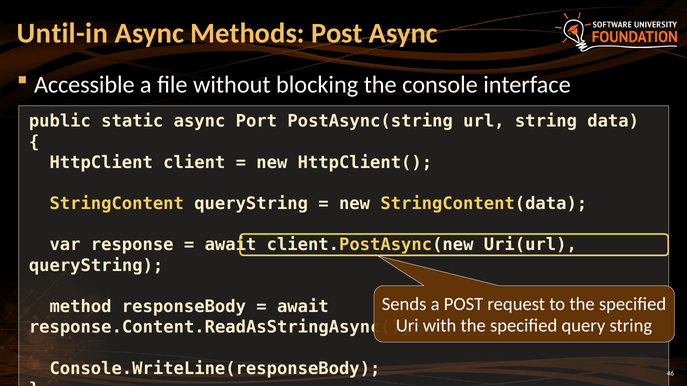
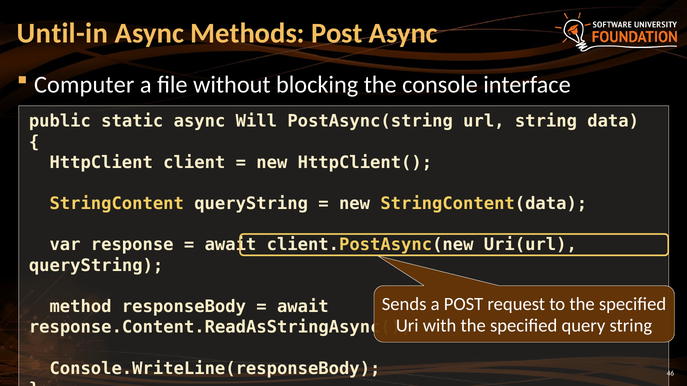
Accessible: Accessible -> Computer
Port: Port -> Will
